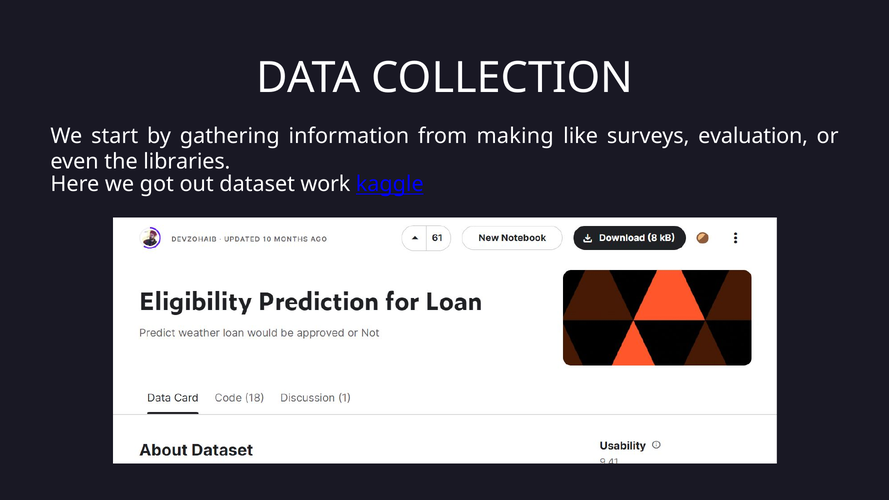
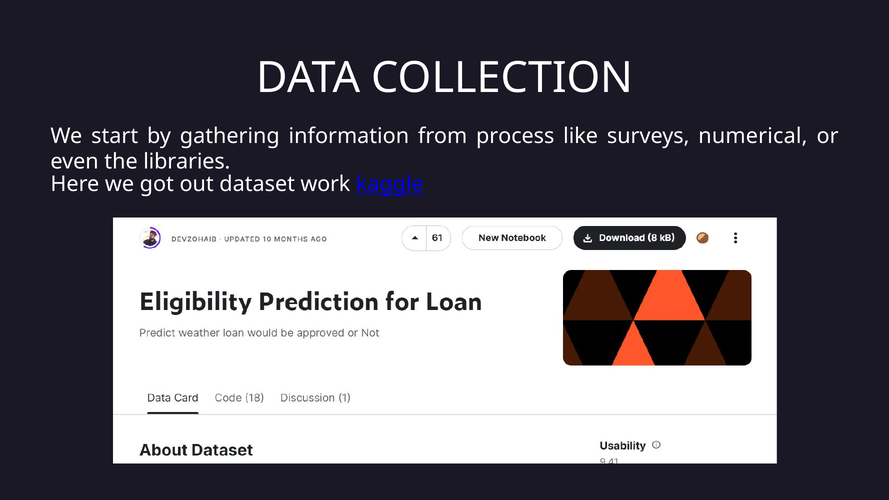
making: making -> process
evaluation: evaluation -> numerical
